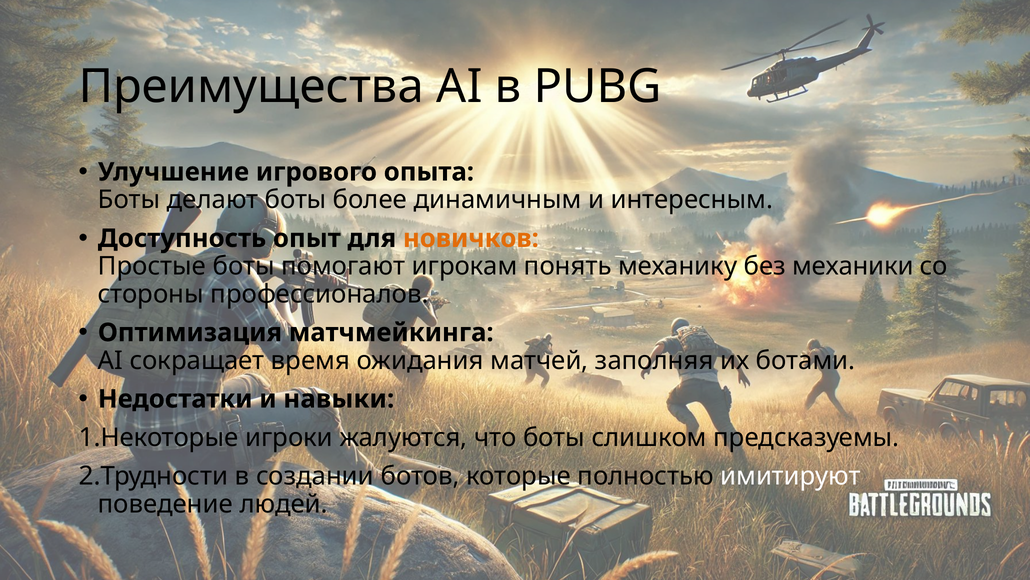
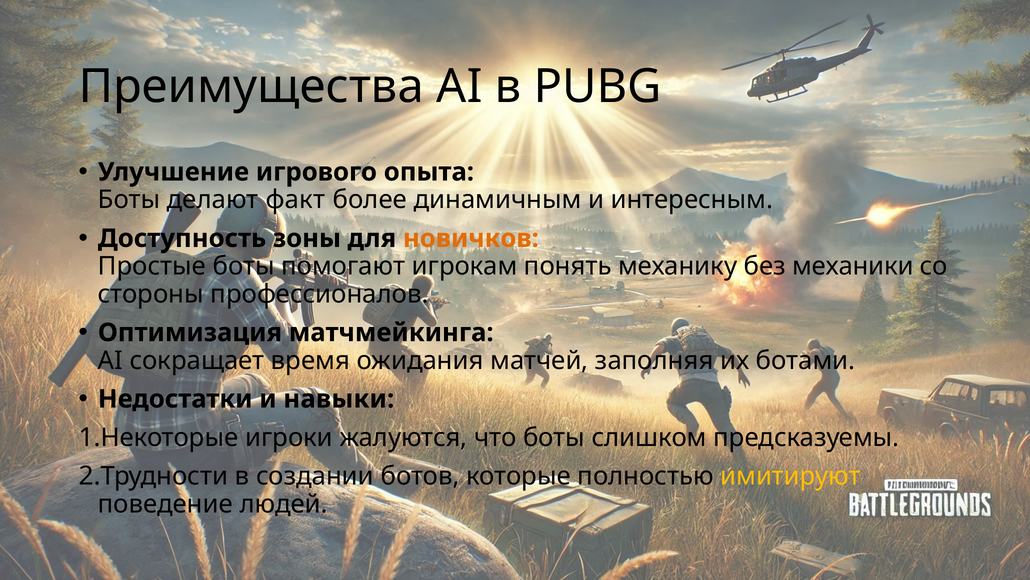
делают боты: боты -> факт
опыт: опыт -> зоны
имитируют colour: white -> yellow
